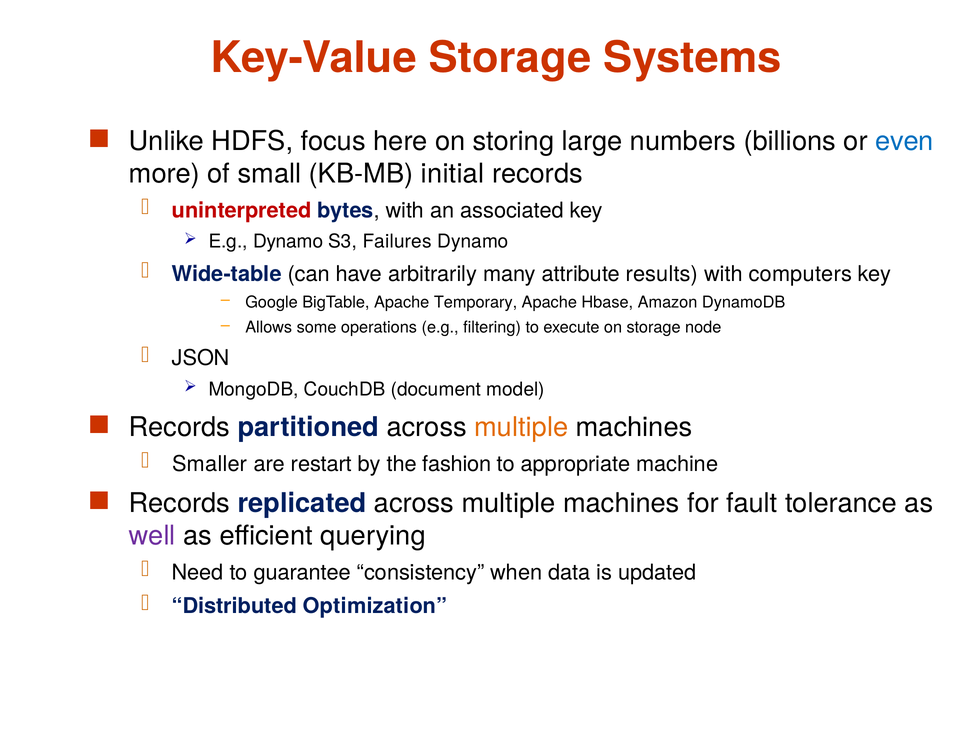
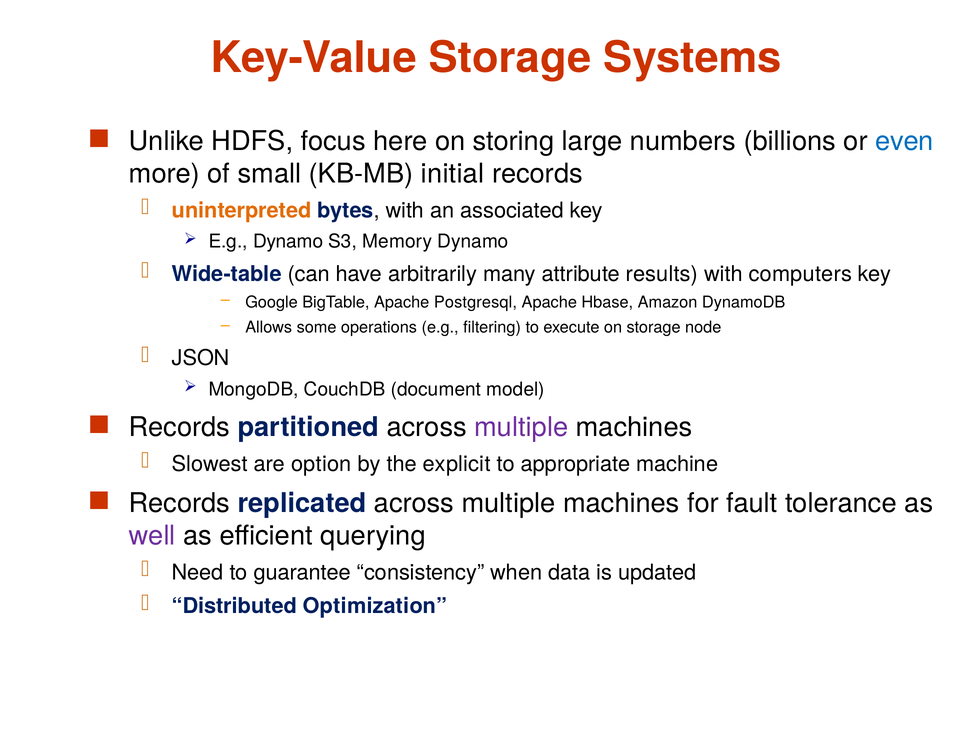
uninterpreted colour: red -> orange
Failures: Failures -> Memory
Temporary: Temporary -> Postgresql
multiple at (521, 427) colour: orange -> purple
Smaller: Smaller -> Slowest
restart: restart -> option
fashion: fashion -> explicit
